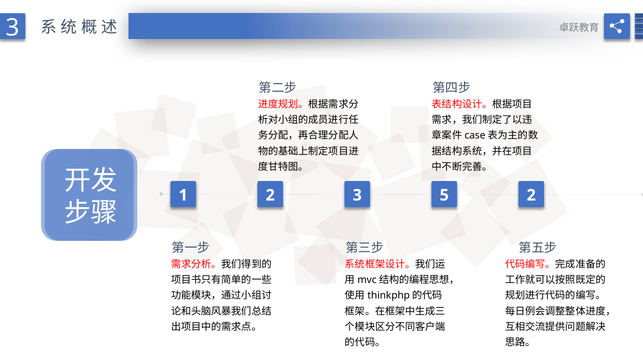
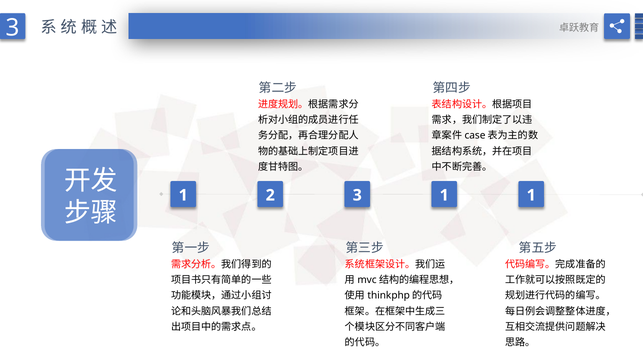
1 5: 5 -> 1
2 2: 2 -> 1
